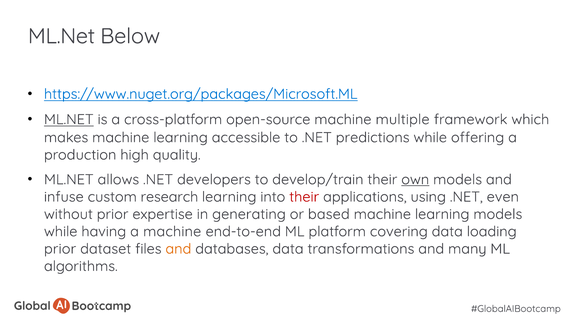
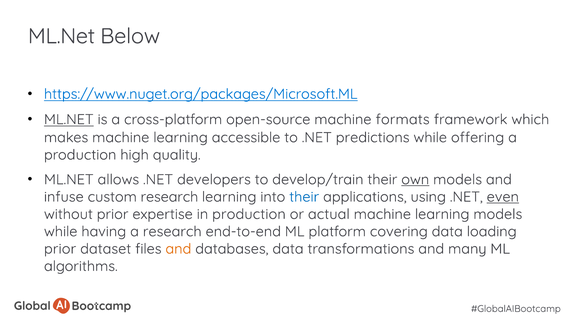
multiple: multiple -> formats
their at (304, 197) colour: red -> blue
even underline: none -> present
in generating: generating -> production
based: based -> actual
a machine: machine -> research
